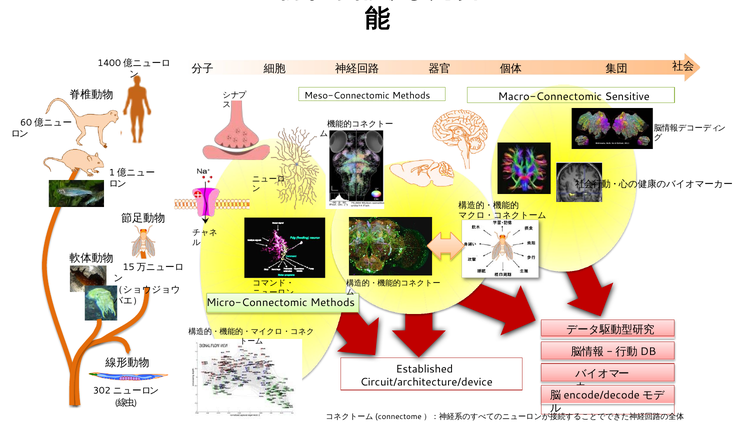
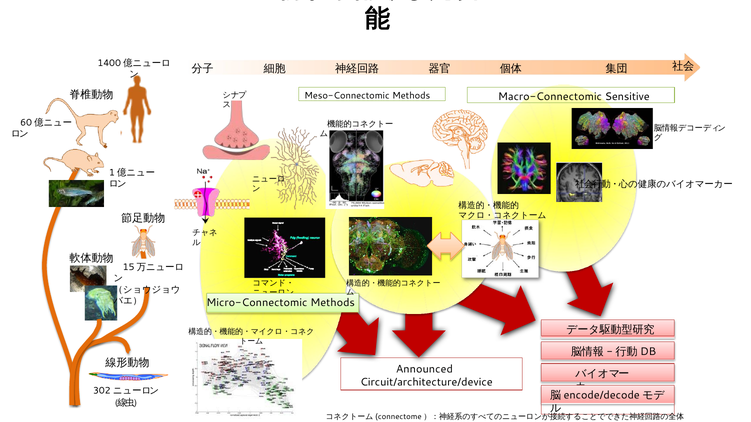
Established: Established -> Announced
